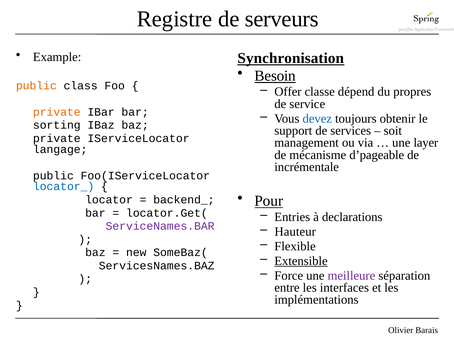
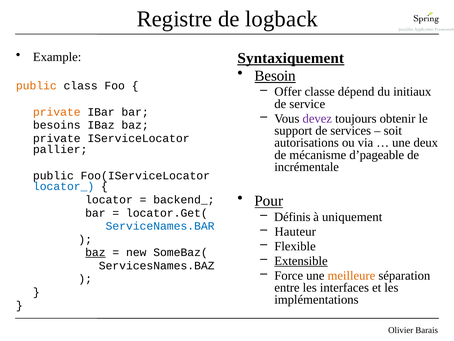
serveurs: serveurs -> logback
Synchronisation: Synchronisation -> Syntaxiquement
propres: propres -> initiaux
devez colour: blue -> purple
sorting: sorting -> besoins
management: management -> autorisations
layer: layer -> deux
langage: langage -> pallier
Entries: Entries -> Définis
declarations: declarations -> uniquement
ServiceNames.BAR colour: purple -> blue
baz at (95, 252) underline: none -> present
meilleure colour: purple -> orange
